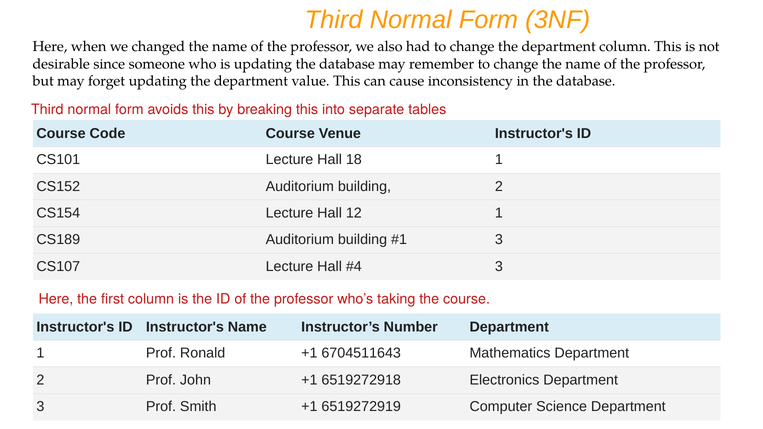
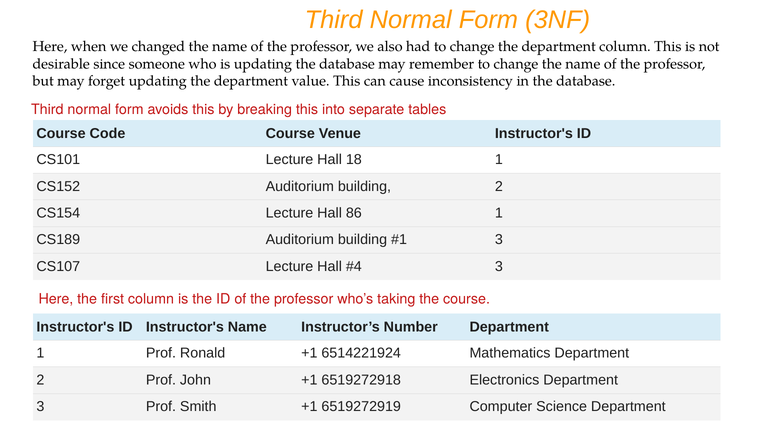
12: 12 -> 86
6704511643: 6704511643 -> 6514221924
